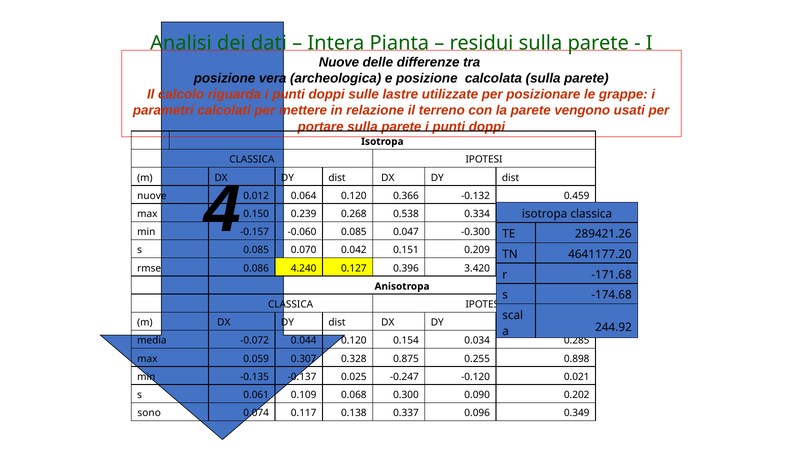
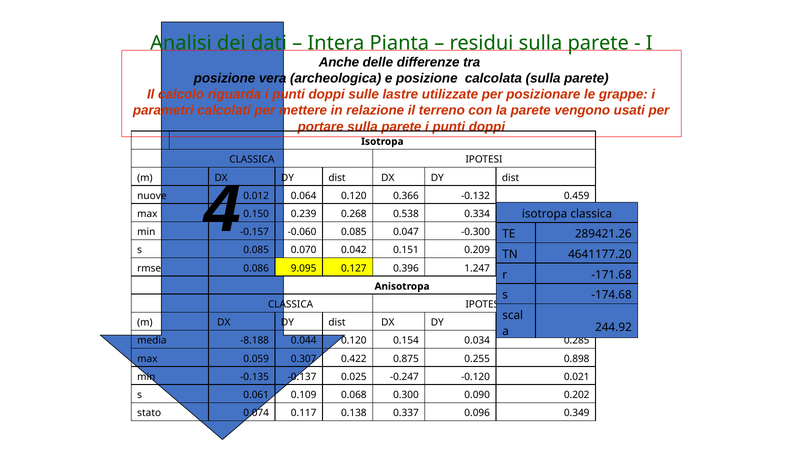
Nuove at (339, 62): Nuove -> Anche
4.240: 4.240 -> 9.095
3.420: 3.420 -> 1.247
-0.072: -0.072 -> -8.188
0.328: 0.328 -> 0.422
sono: sono -> stato
